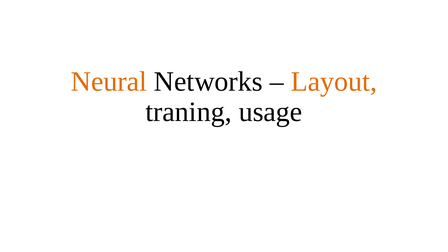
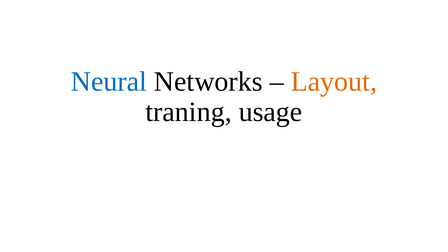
Neural colour: orange -> blue
